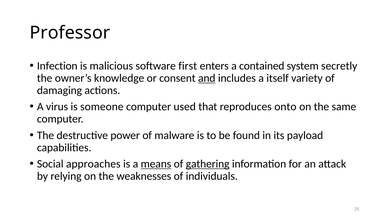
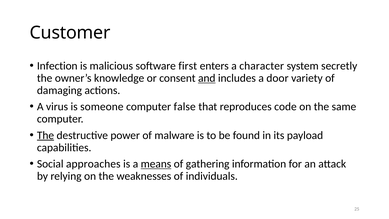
Professor: Professor -> Customer
contained: contained -> character
itself: itself -> door
used: used -> false
onto: onto -> code
The at (45, 135) underline: none -> present
gathering underline: present -> none
